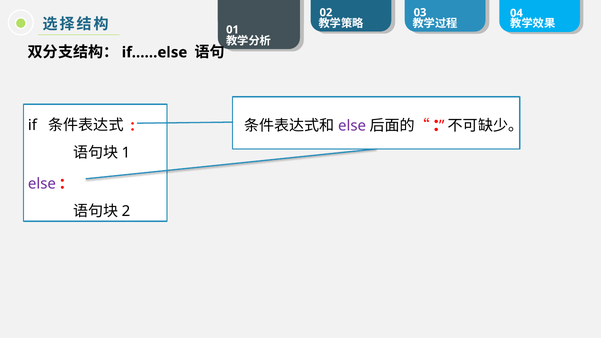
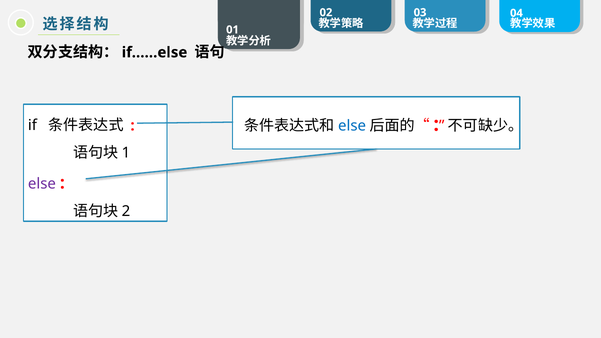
else at (352, 126) colour: purple -> blue
